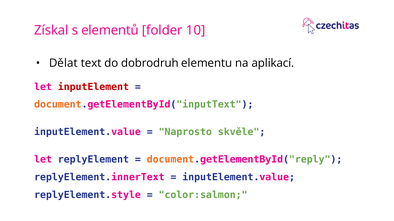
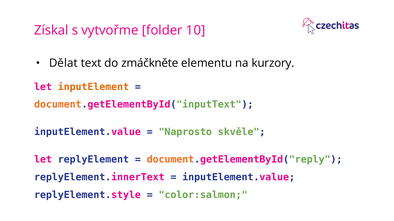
elementů: elementů -> vytvořme
dobrodruh: dobrodruh -> zmáčkněte
aplikací: aplikací -> kurzory
inputElement colour: red -> orange
